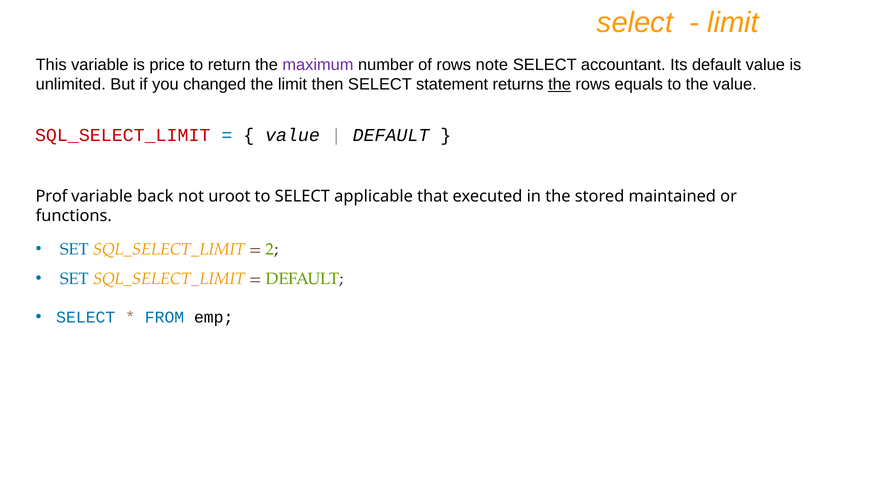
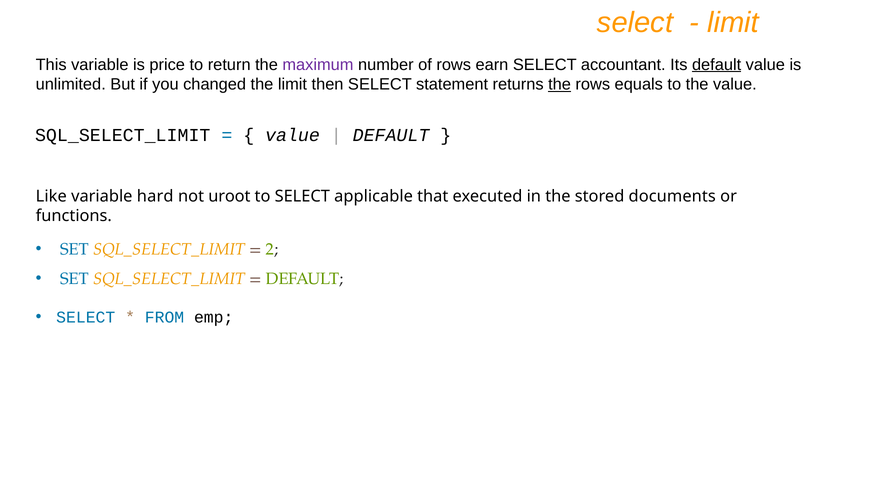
note: note -> earn
default at (717, 65) underline: none -> present
SQL_SELECT_LIMIT at (123, 135) colour: red -> black
Prof: Prof -> Like
back: back -> hard
maintained: maintained -> documents
